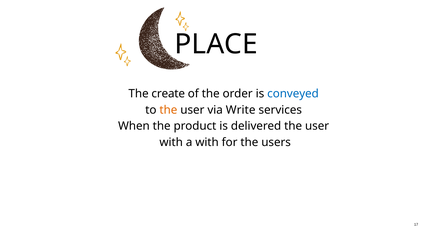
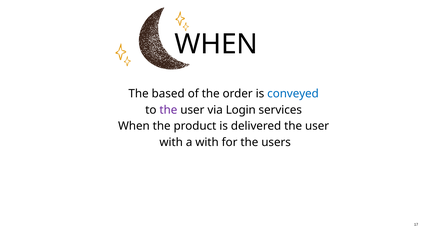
PLACE at (216, 44): PLACE -> WHEN
create: create -> based
the at (168, 110) colour: orange -> purple
Write: Write -> Login
